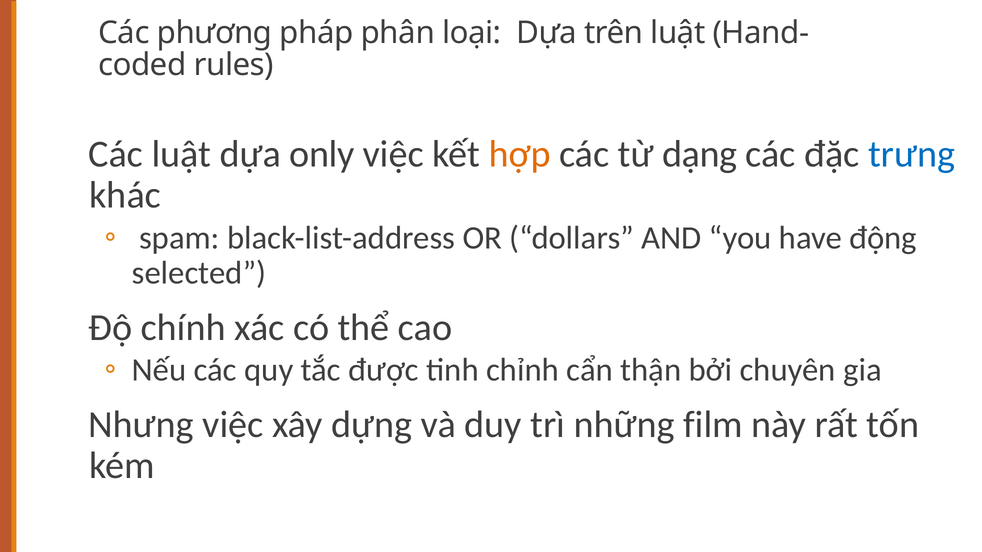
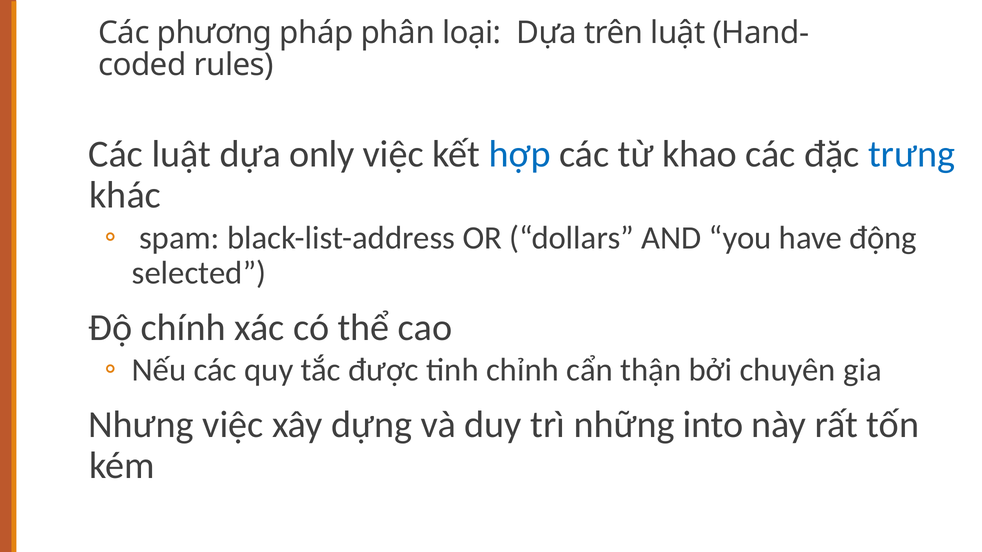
hợp colour: orange -> blue
dạng: dạng -> khao
film: film -> into
